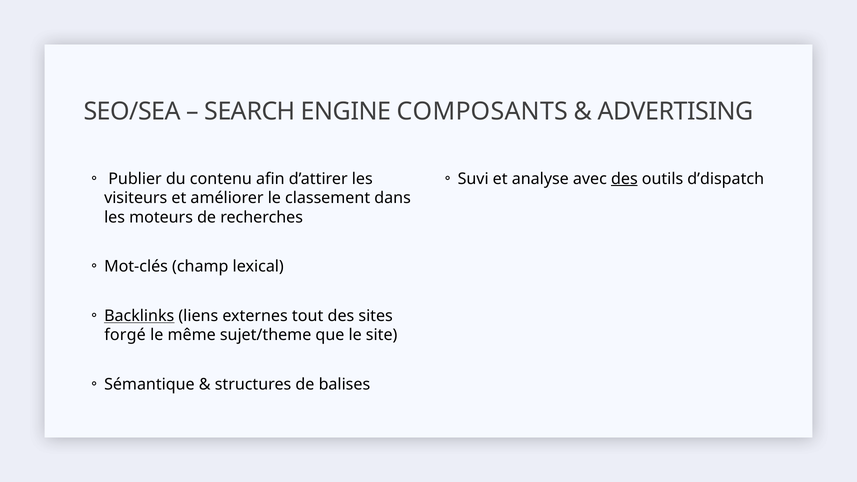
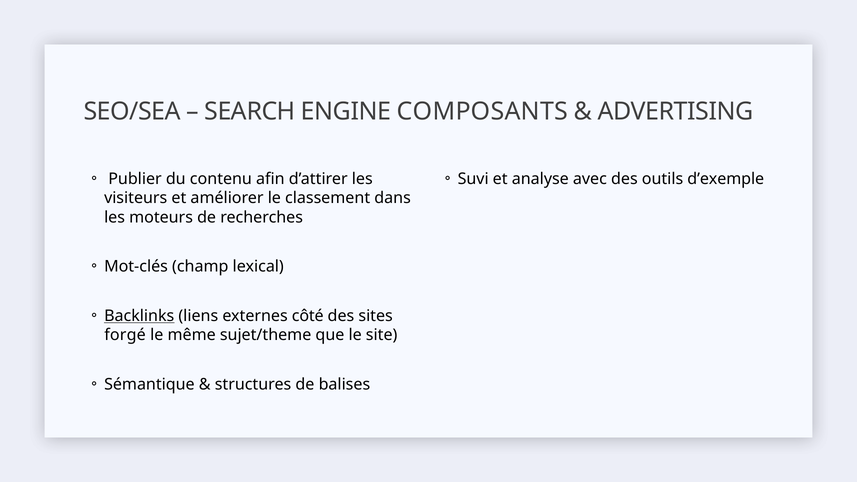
des at (624, 179) underline: present -> none
d’dispatch: d’dispatch -> d’exemple
tout: tout -> côté
